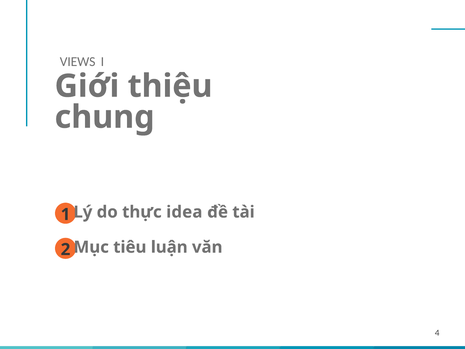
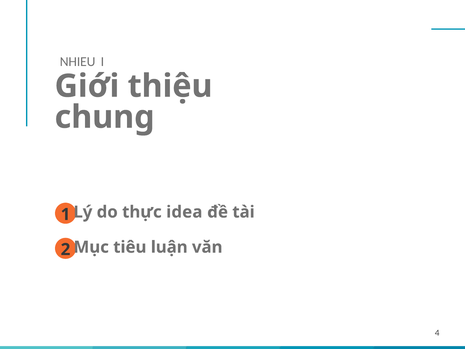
VIEWS: VIEWS -> NHIEU
